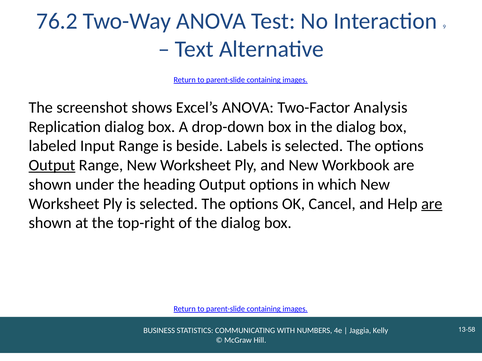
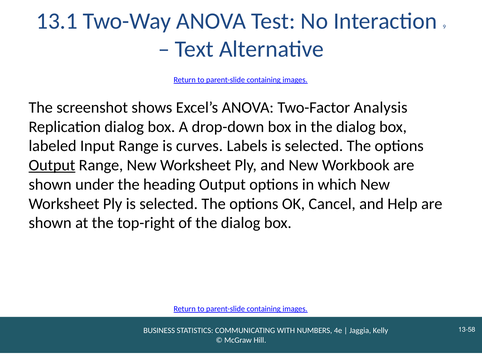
76.2: 76.2 -> 13.1
beside: beside -> curves
are at (432, 204) underline: present -> none
